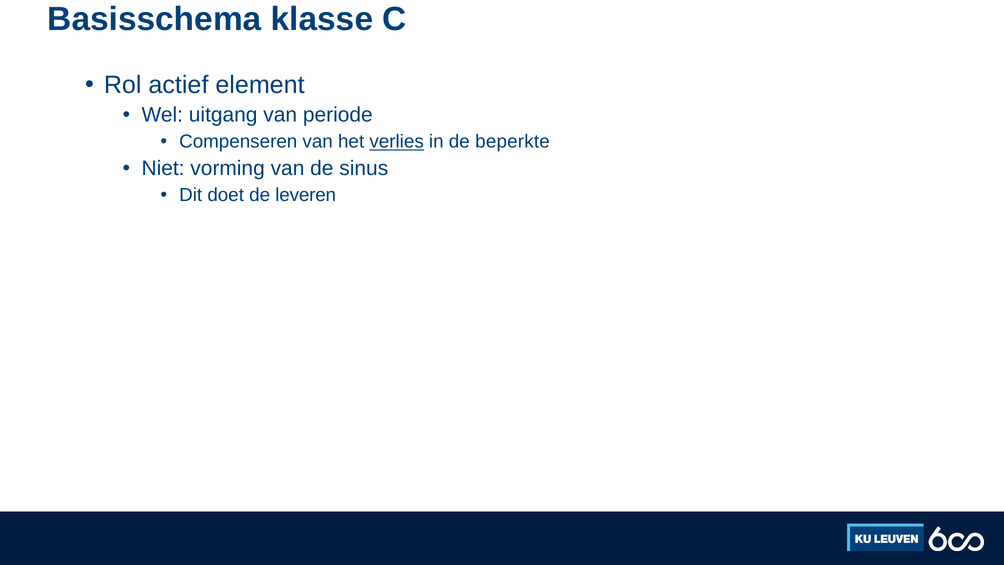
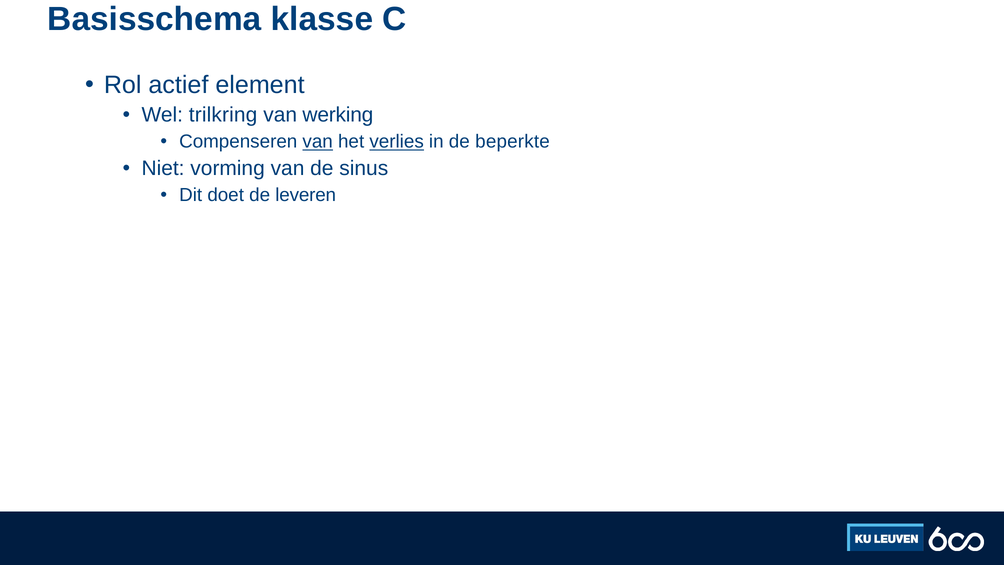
uitgang: uitgang -> trilkring
periode: periode -> werking
van at (318, 142) underline: none -> present
